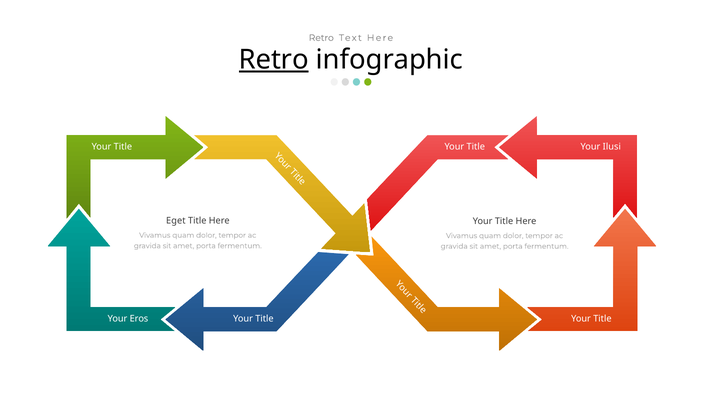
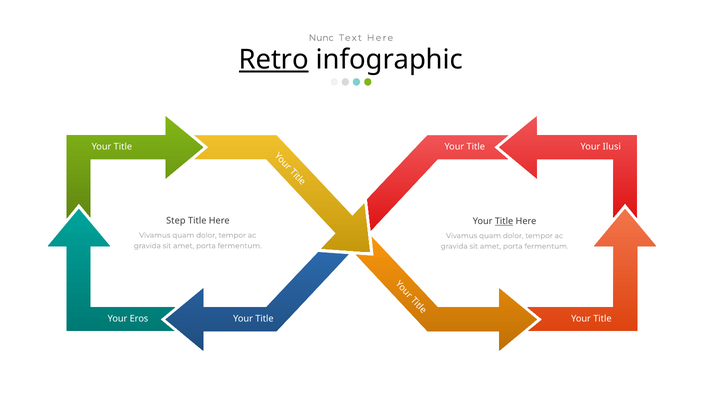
Retro at (321, 38): Retro -> Nunc
Eget: Eget -> Step
Title at (504, 221) underline: none -> present
